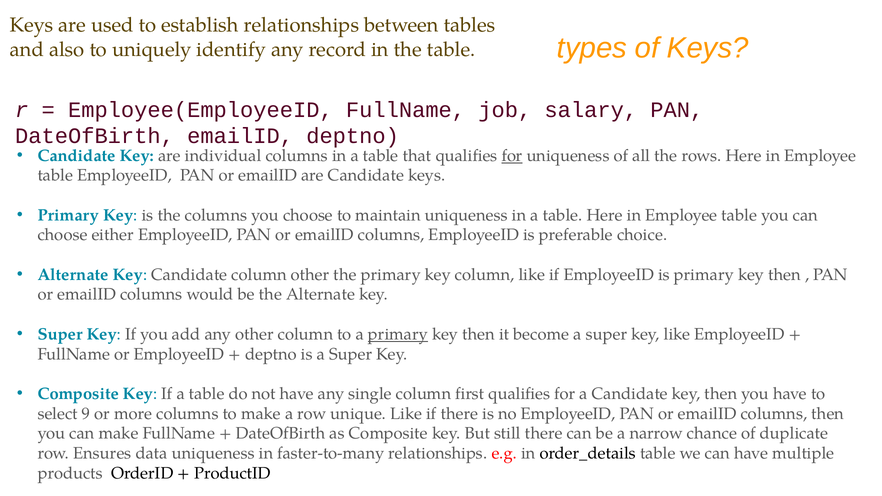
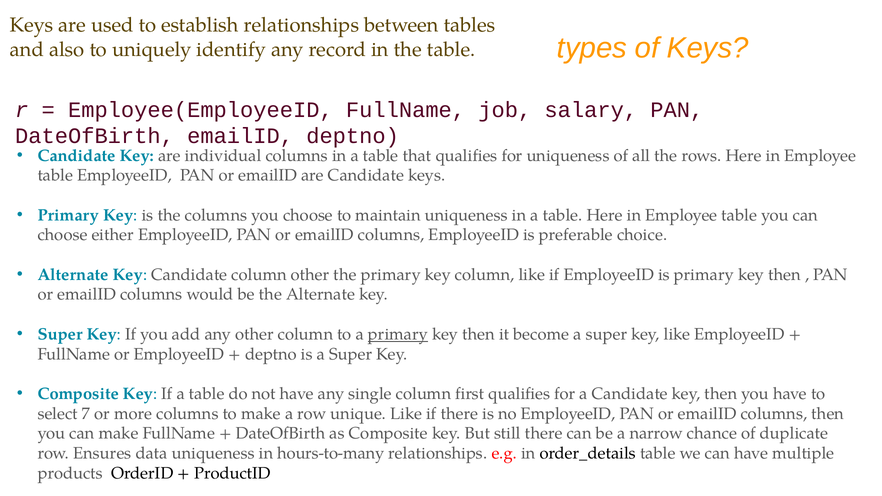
for at (512, 156) underline: present -> none
9: 9 -> 7
faster-to-many: faster-to-many -> hours-to-many
